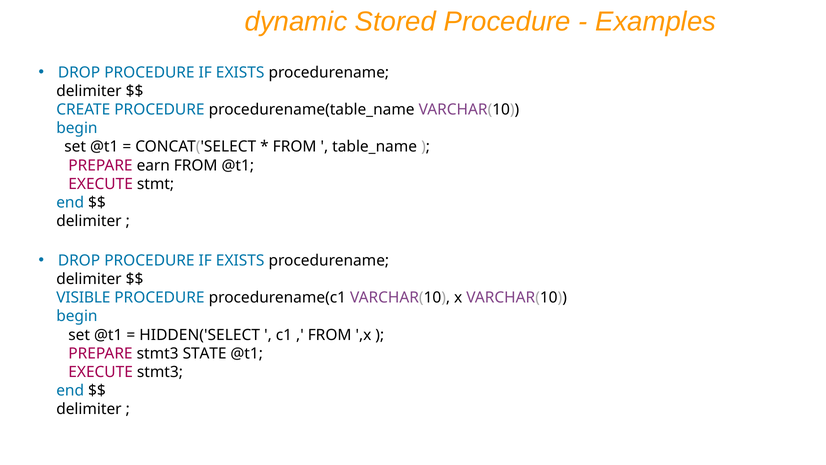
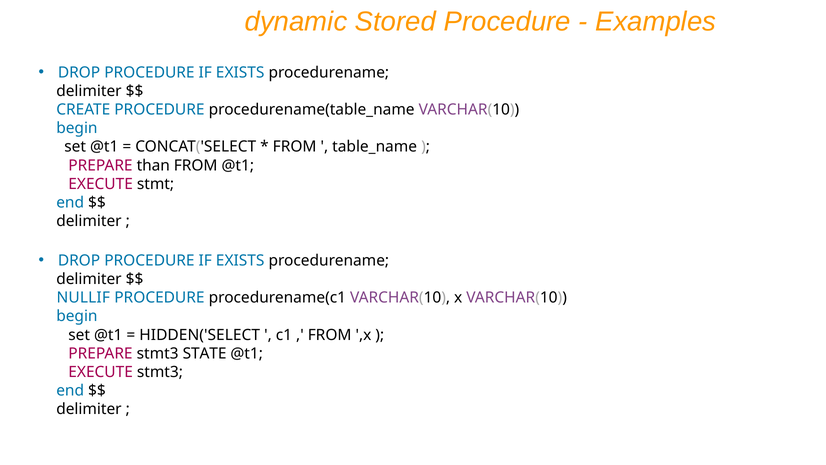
earn: earn -> than
VISIBLE: VISIBLE -> NULLIF
